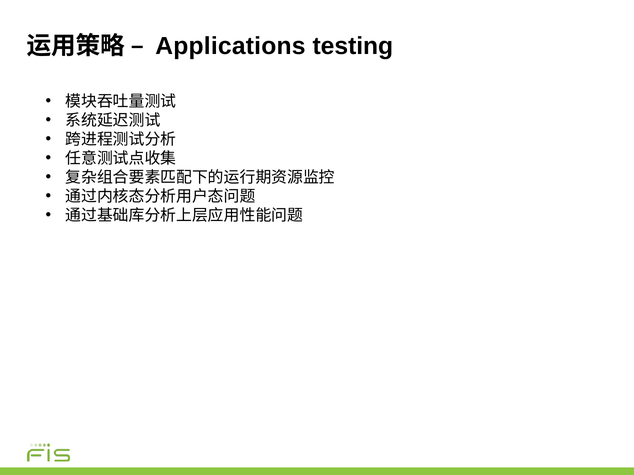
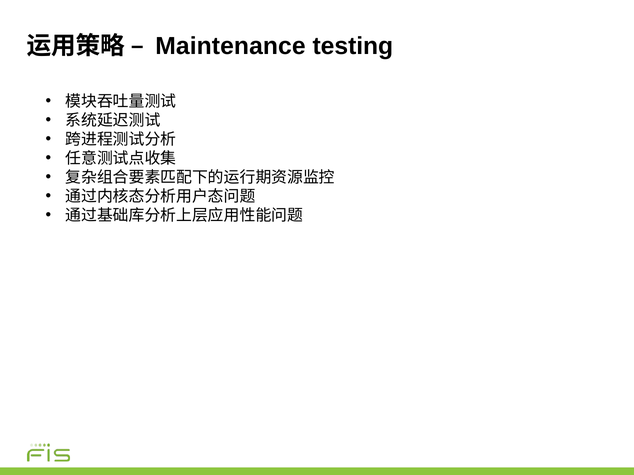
Applications: Applications -> Maintenance
